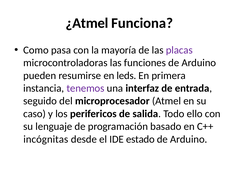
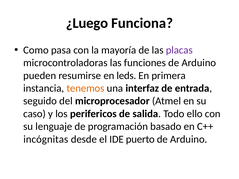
¿Atmel: ¿Atmel -> ¿Luego
tenemos colour: purple -> orange
estado: estado -> puerto
